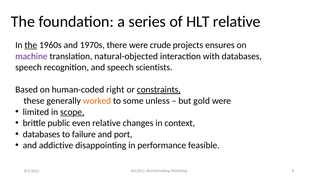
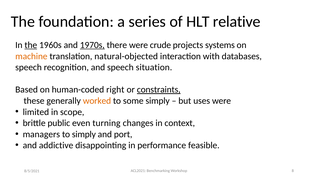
1970s underline: none -> present
ensures: ensures -> systems
machine colour: purple -> orange
scientists: scientists -> situation
some unless: unless -> simply
gold: gold -> uses
scope underline: present -> none
even relative: relative -> turning
databases at (41, 134): databases -> managers
to failure: failure -> simply
